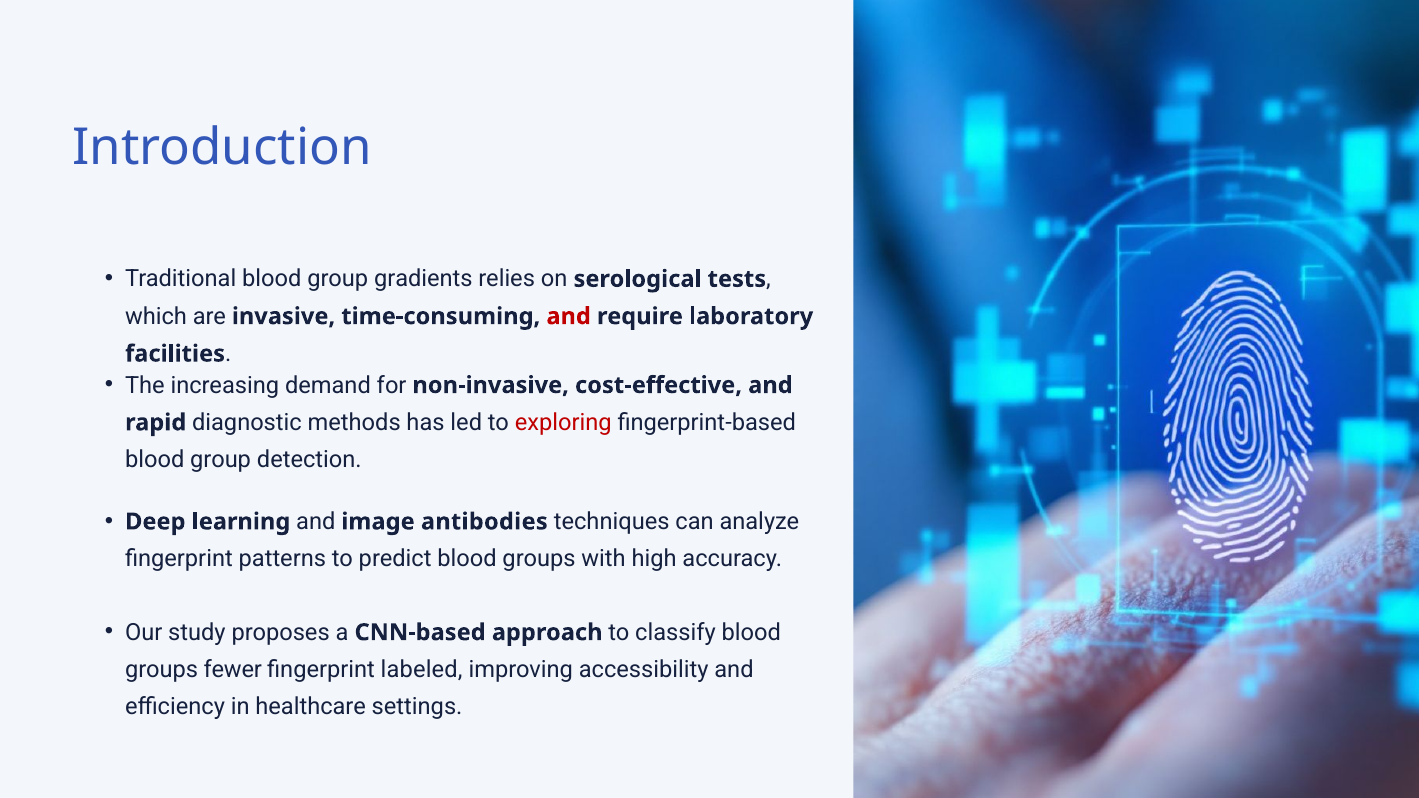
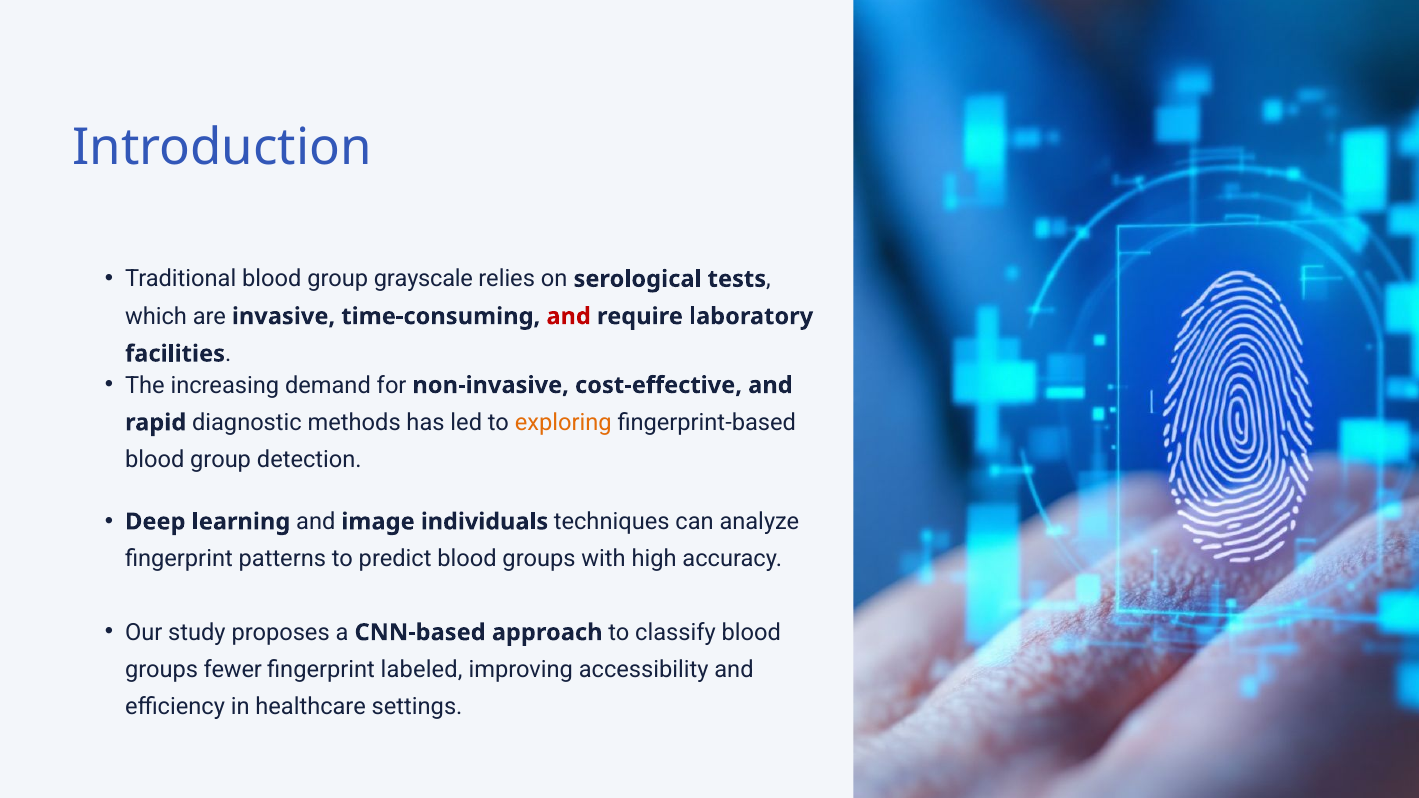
gradients: gradients -> grayscale
exploring colour: red -> orange
antibodies: antibodies -> individuals
